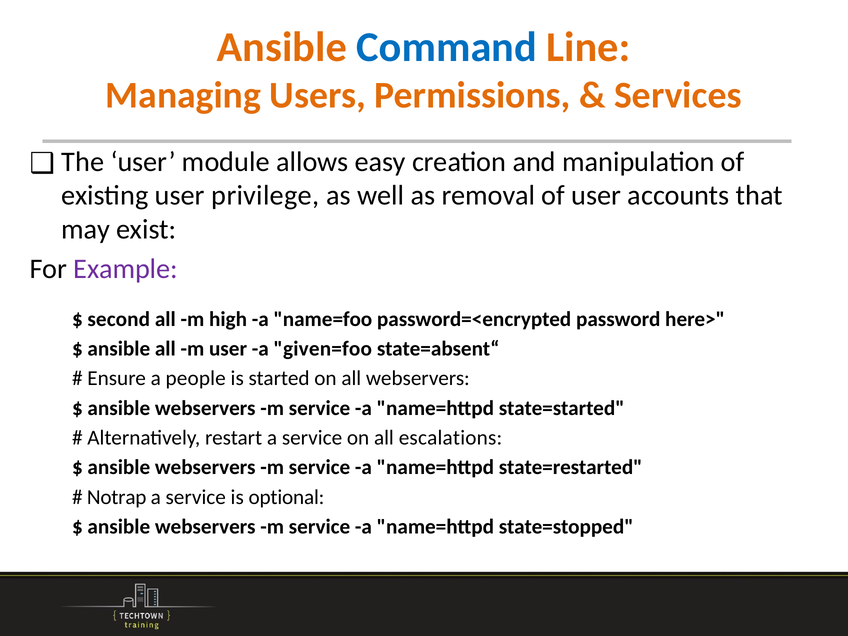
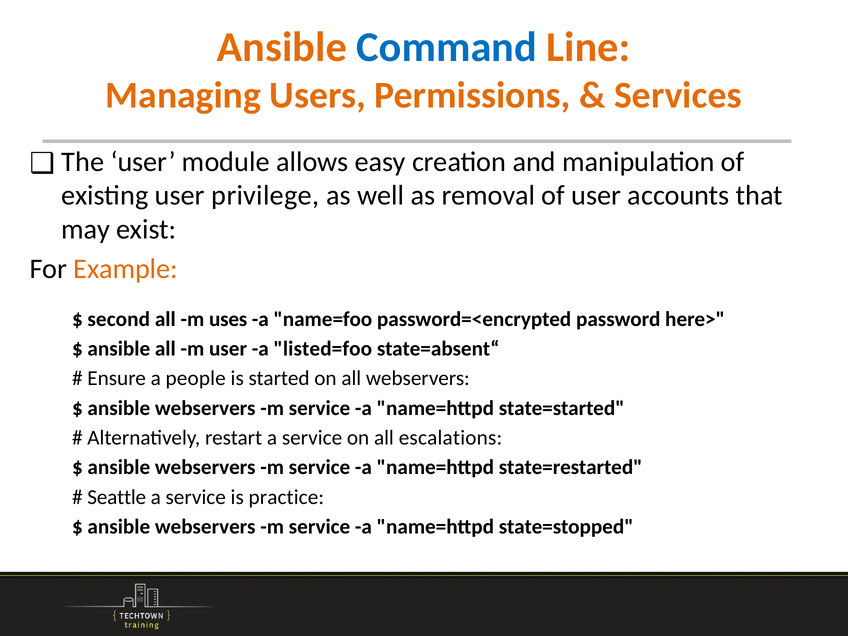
Example colour: purple -> orange
high: high -> uses
given=foo: given=foo -> listed=foo
Notrap: Notrap -> Seattle
optional: optional -> practice
